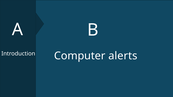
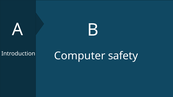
alerts: alerts -> safety
